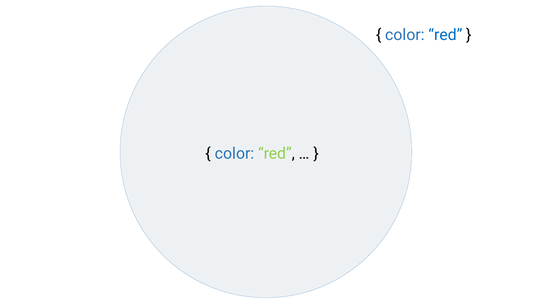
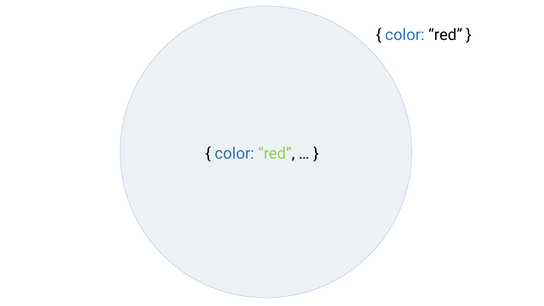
red at (445, 35) colour: blue -> black
